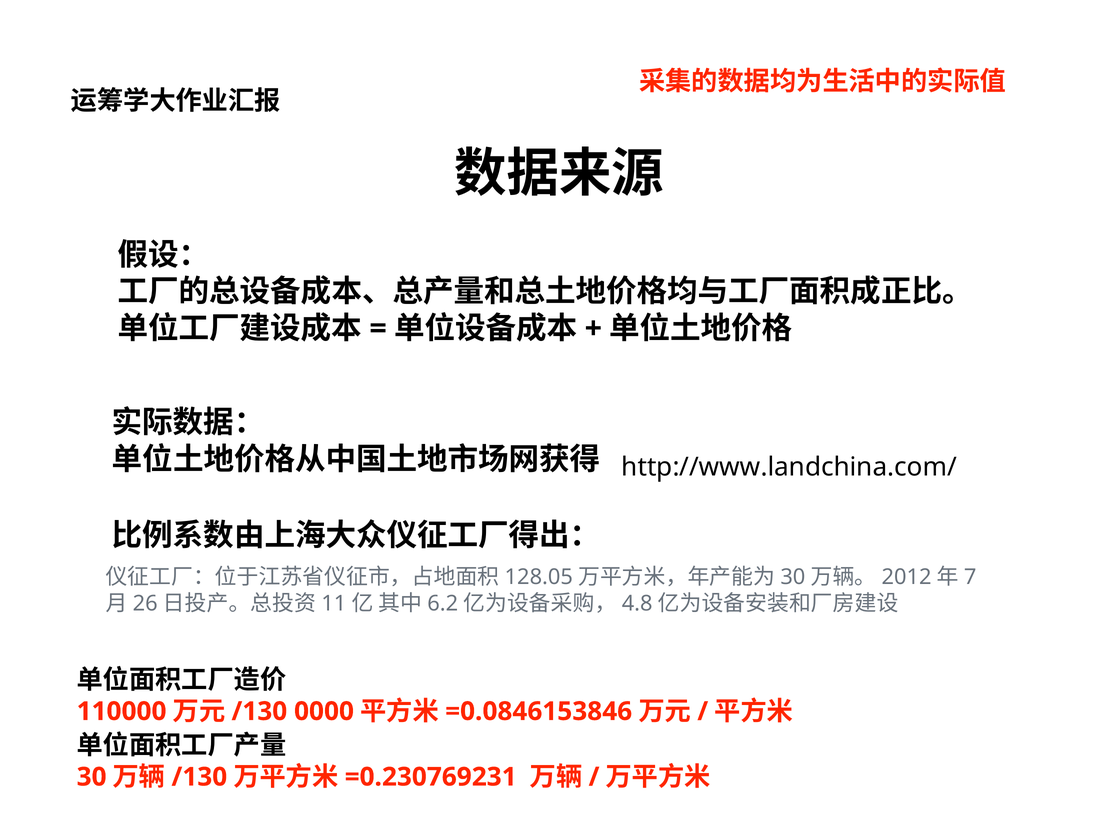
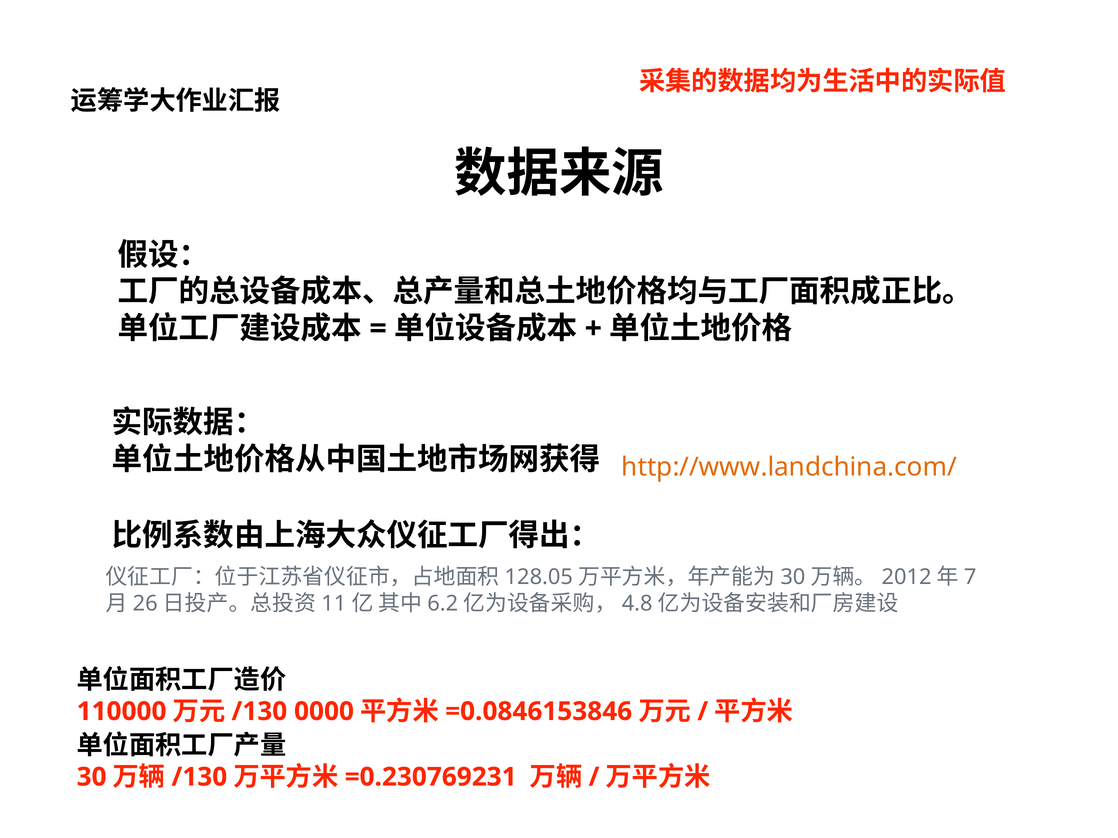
http://www.landchina.com/ colour: black -> orange
